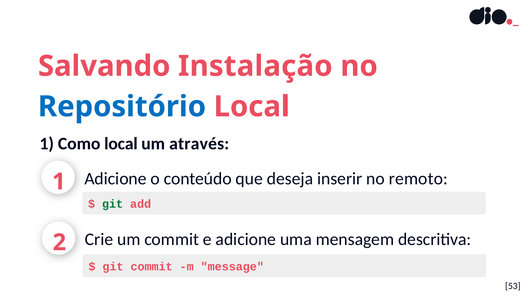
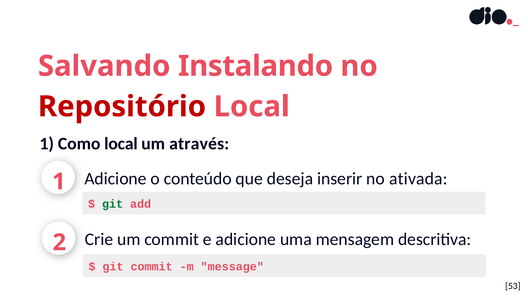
Instalação: Instalação -> Instalando
Repositório colour: blue -> red
remoto: remoto -> ativada
